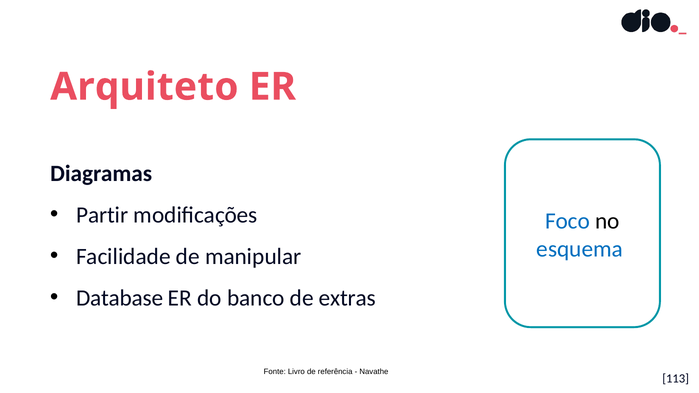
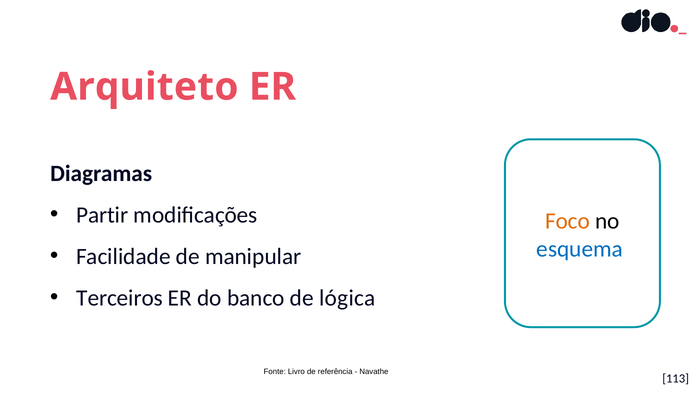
Foco colour: blue -> orange
Database: Database -> Terceiros
extras: extras -> lógica
